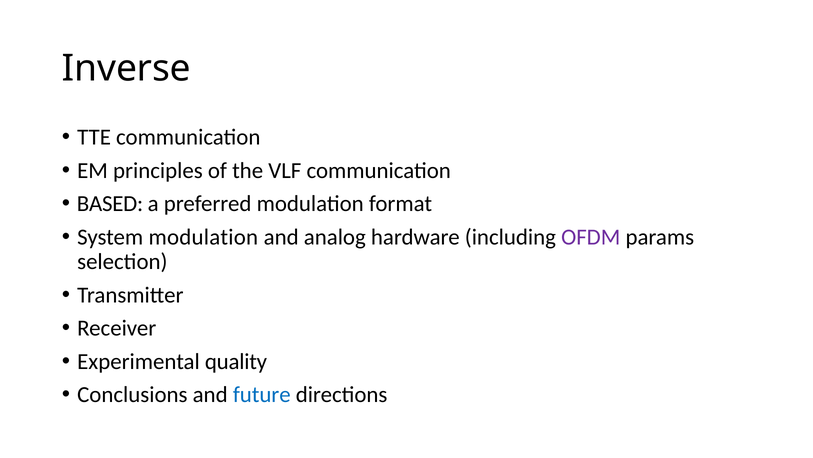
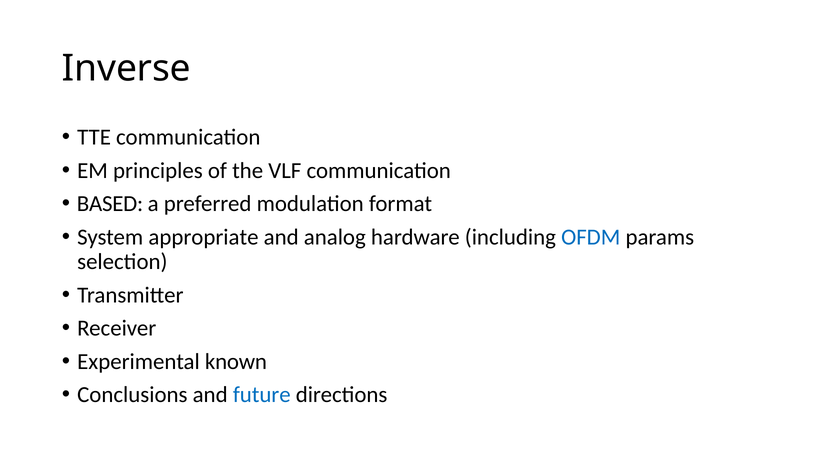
System modulation: modulation -> appropriate
OFDM colour: purple -> blue
quality: quality -> known
